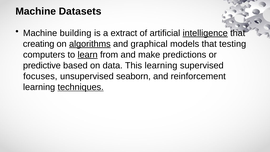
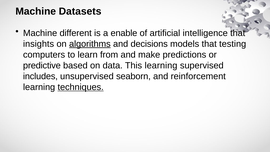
building: building -> different
extract: extract -> enable
intelligence underline: present -> none
creating: creating -> insights
graphical: graphical -> decisions
learn underline: present -> none
focuses: focuses -> includes
